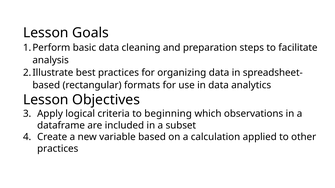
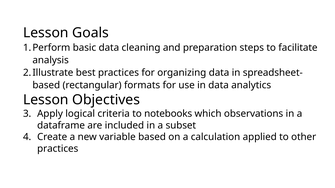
beginning: beginning -> notebooks
